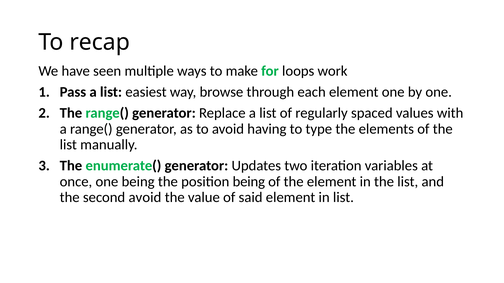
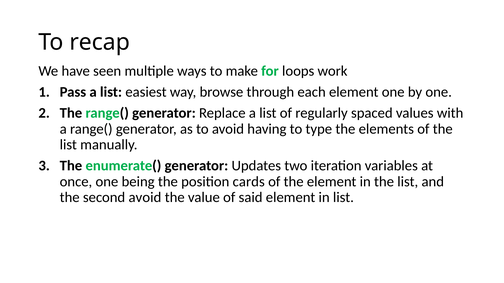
position being: being -> cards
